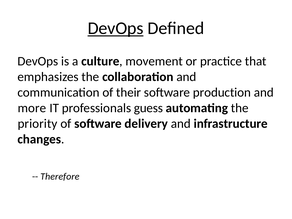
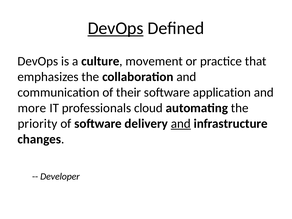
production: production -> application
guess: guess -> cloud
and at (181, 124) underline: none -> present
Therefore: Therefore -> Developer
